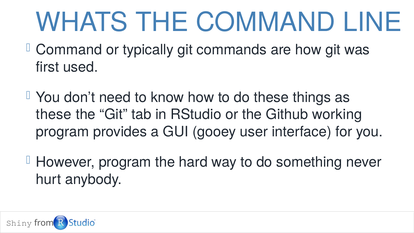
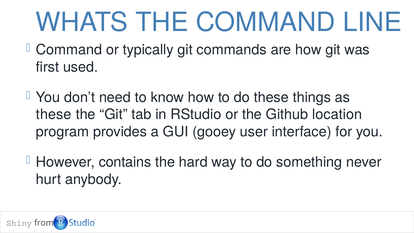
working: working -> location
However program: program -> contains
